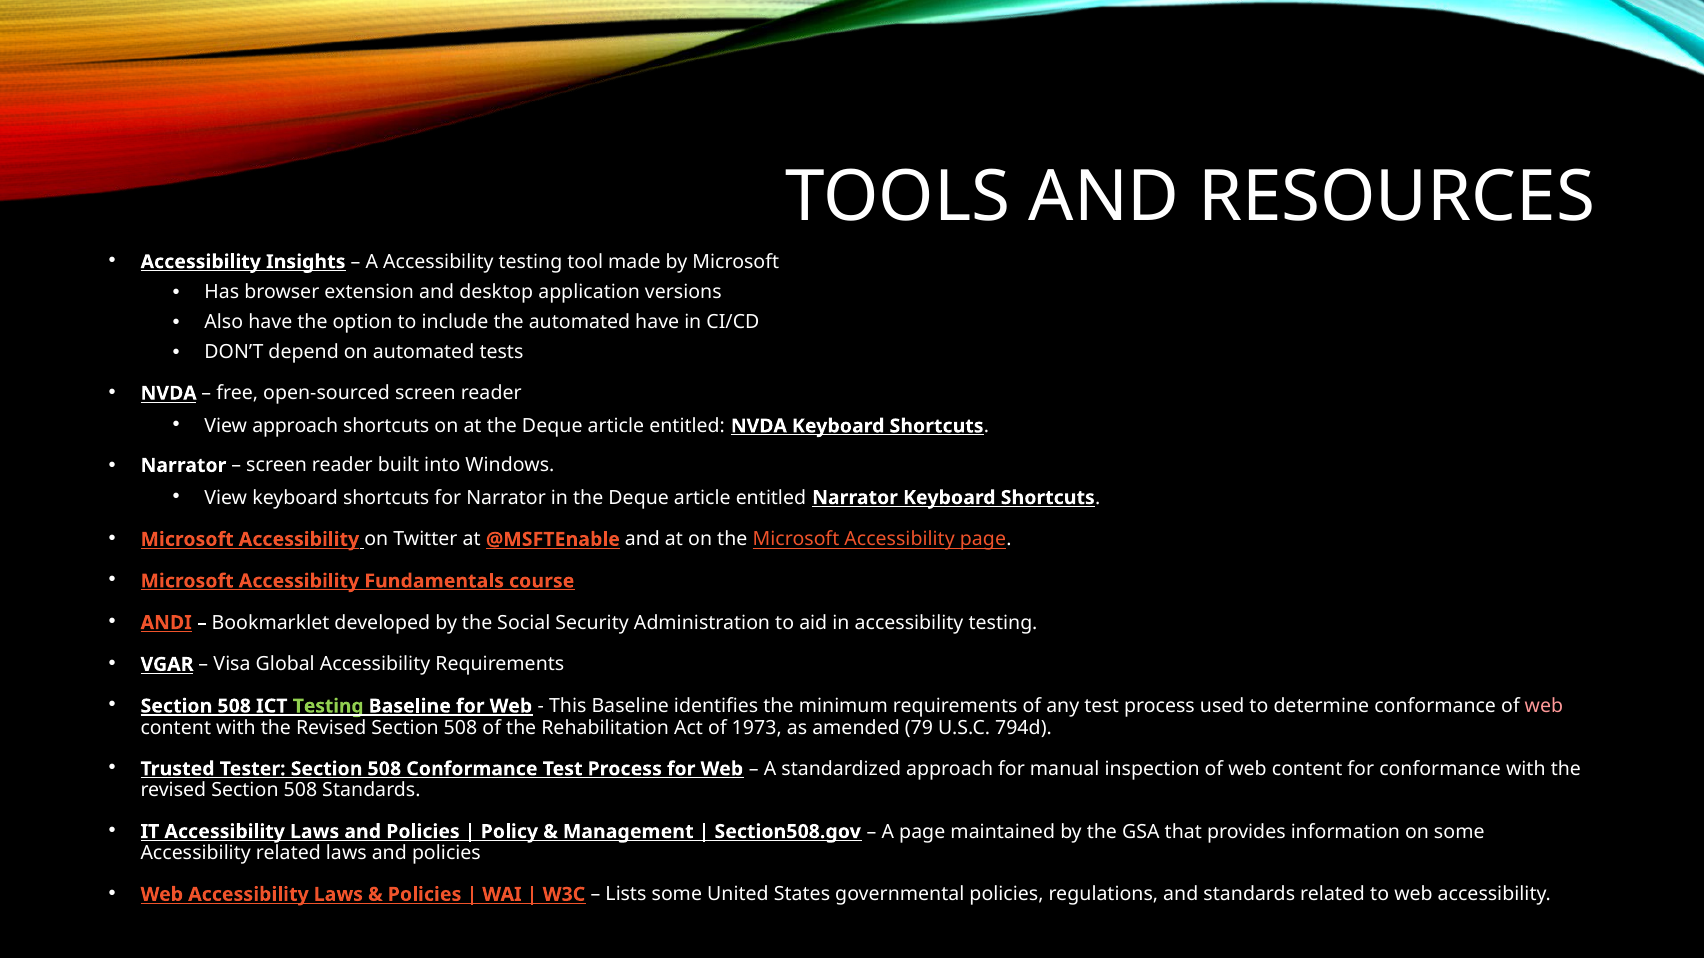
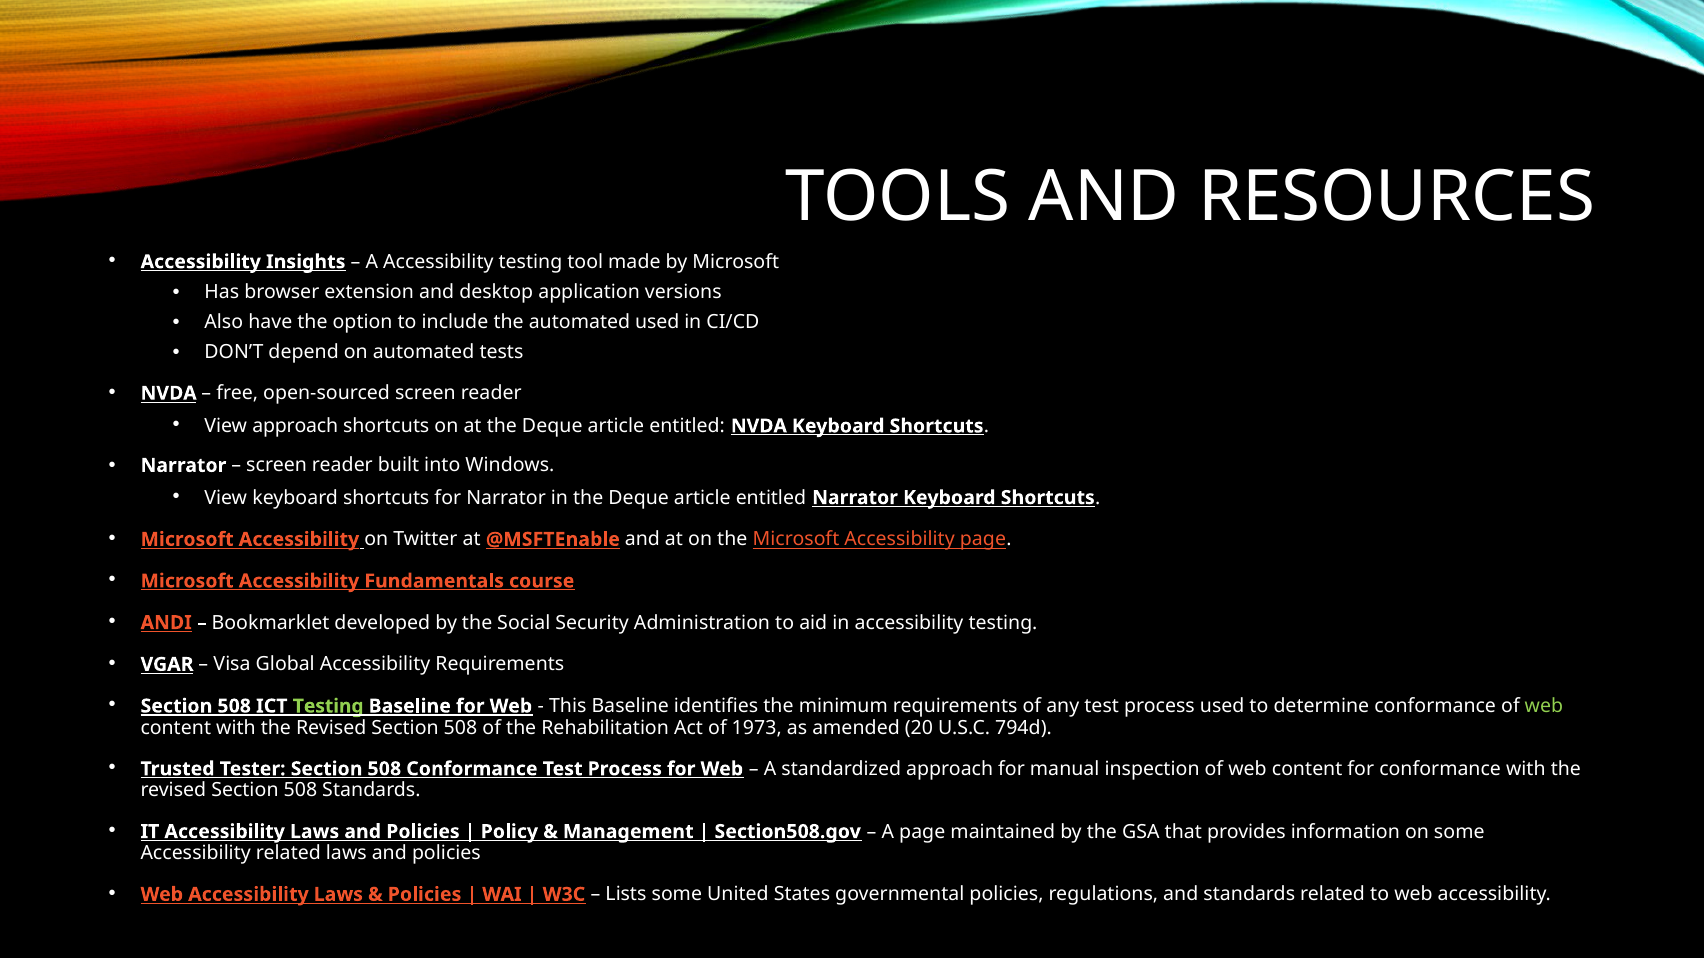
automated have: have -> used
web at (1544, 706) colour: pink -> light green
79: 79 -> 20
